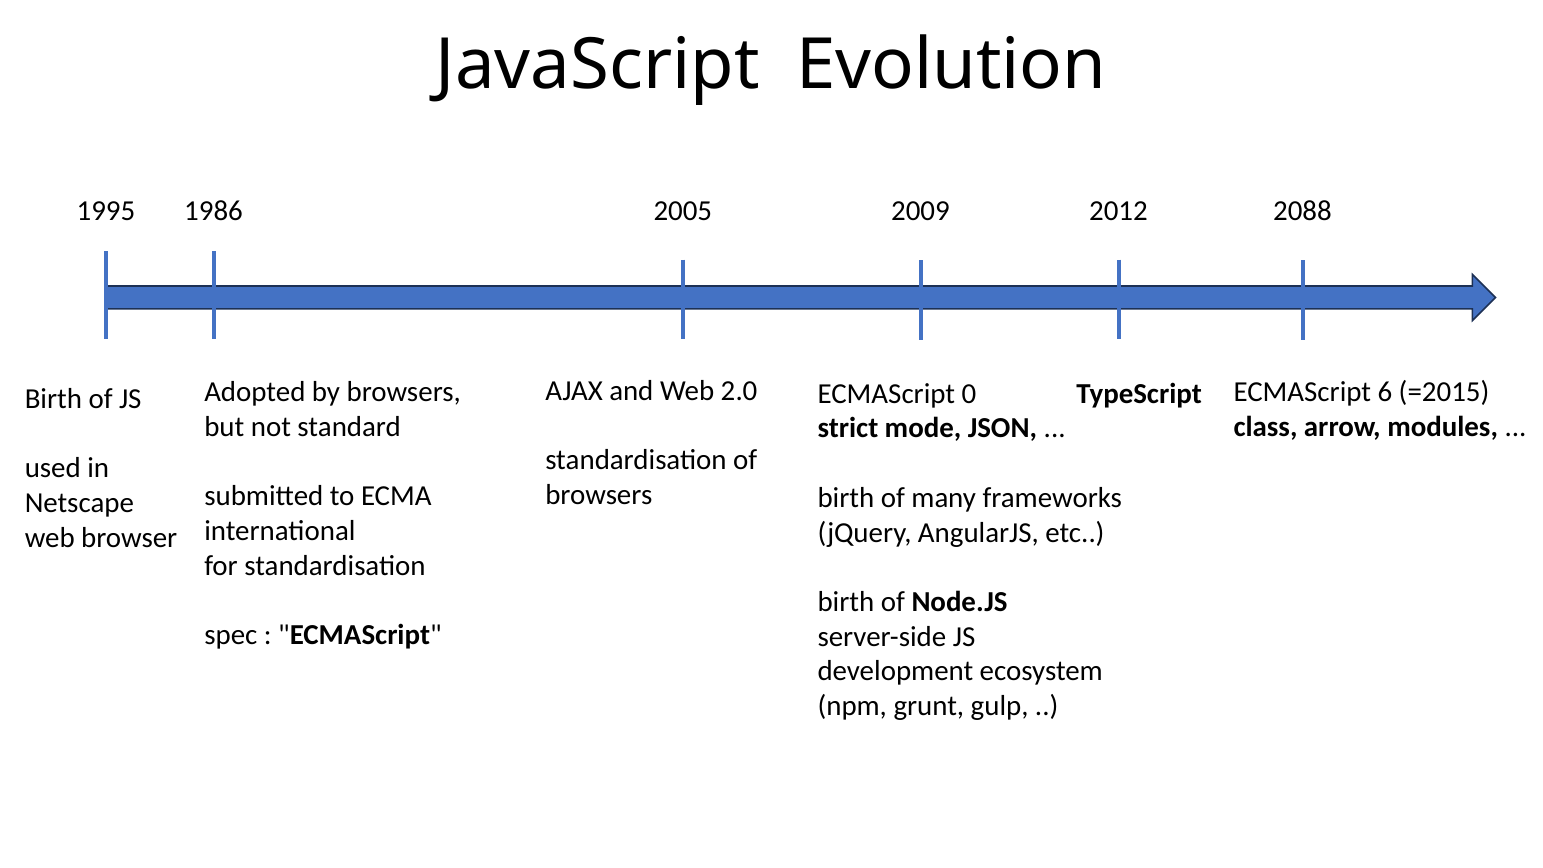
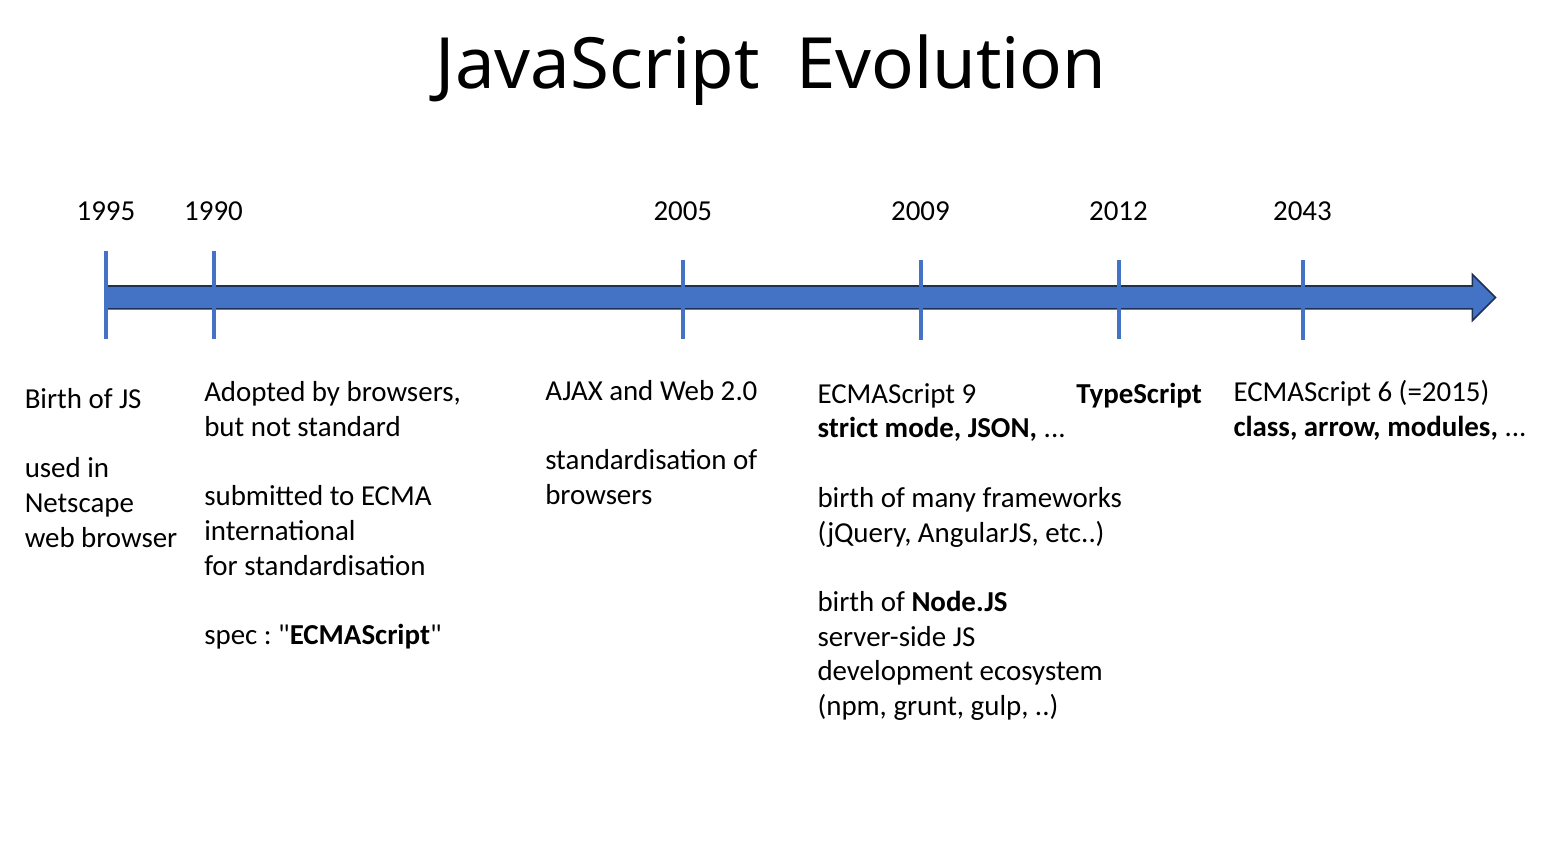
1986: 1986 -> 1990
2088: 2088 -> 2043
0: 0 -> 9
